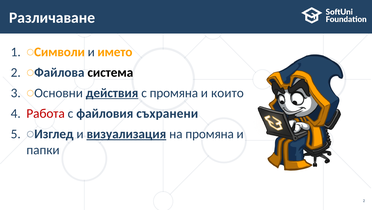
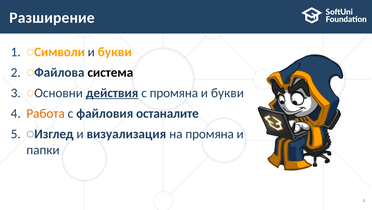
Различаване: Различаване -> Разширение
името at (115, 52): името -> букви
които at (227, 93): които -> букви
Работа colour: red -> orange
съхранени: съхранени -> останалите
визуализация underline: present -> none
